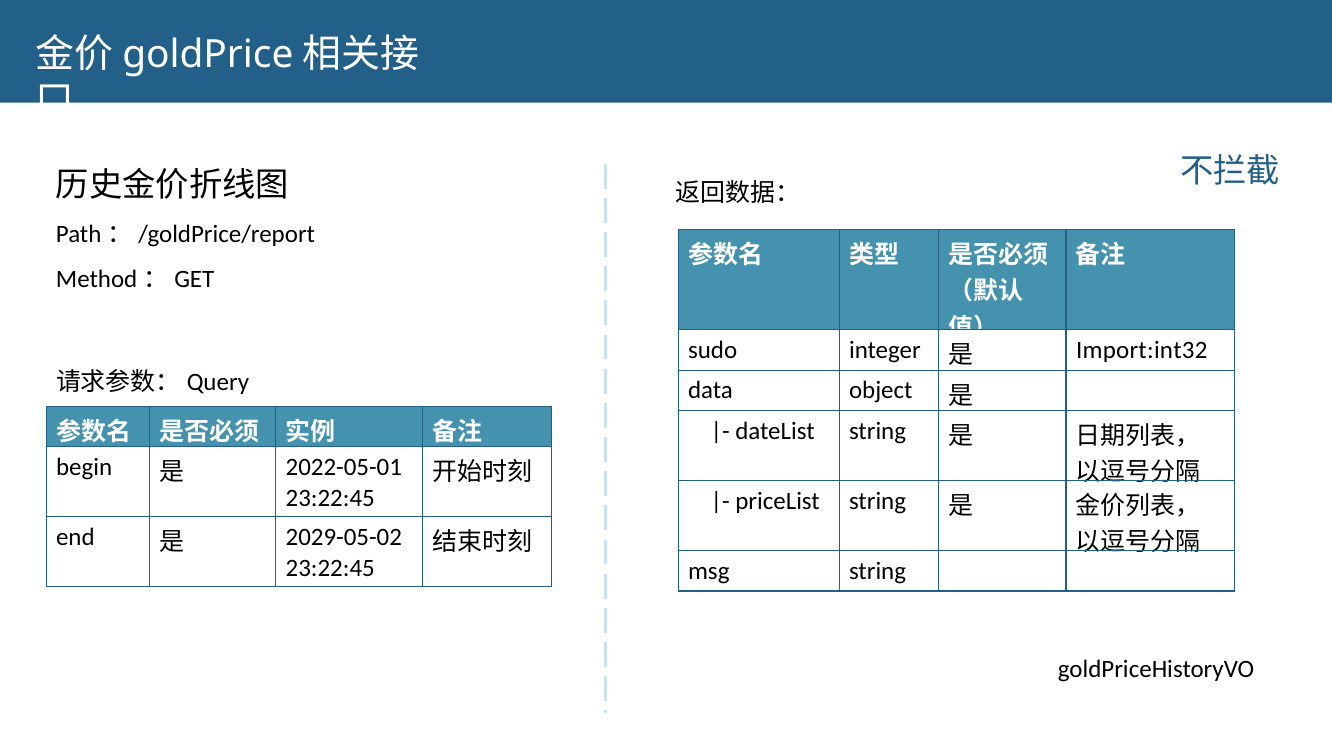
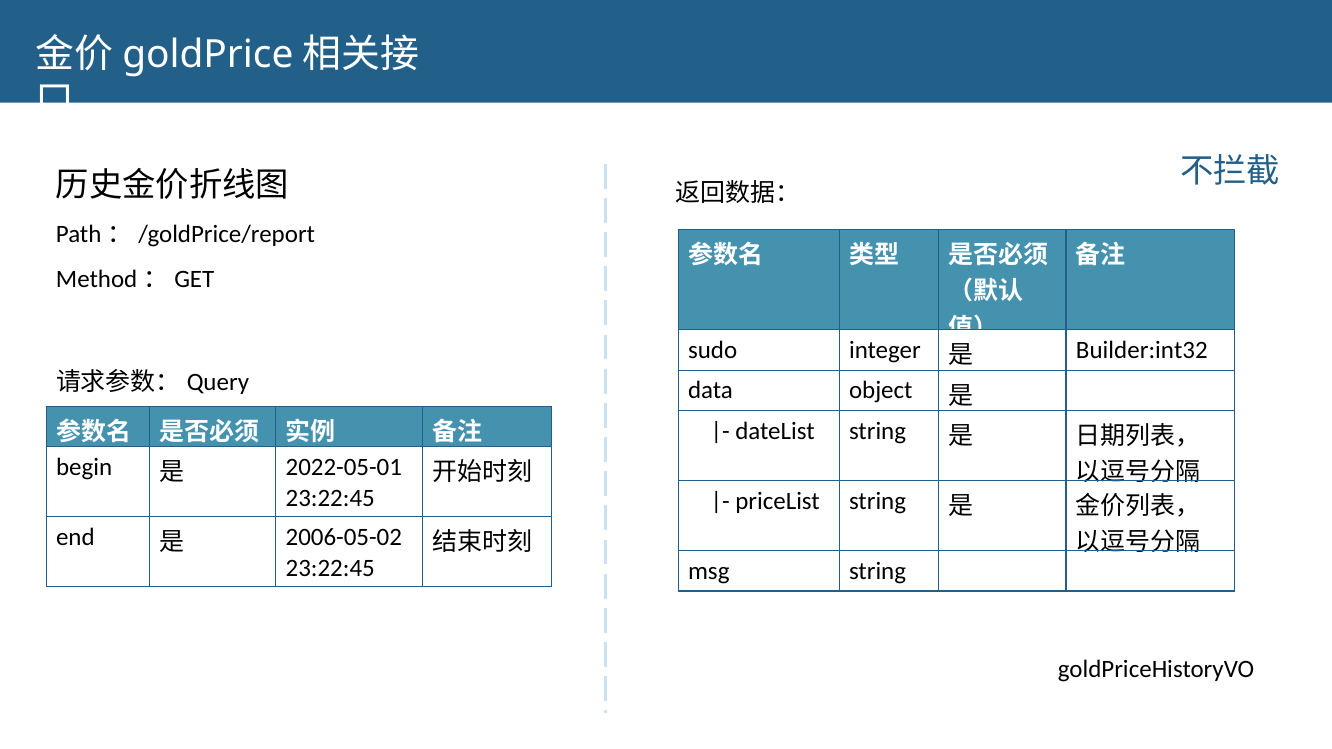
Import:int32: Import:int32 -> Builder:int32
2029-05-02: 2029-05-02 -> 2006-05-02
